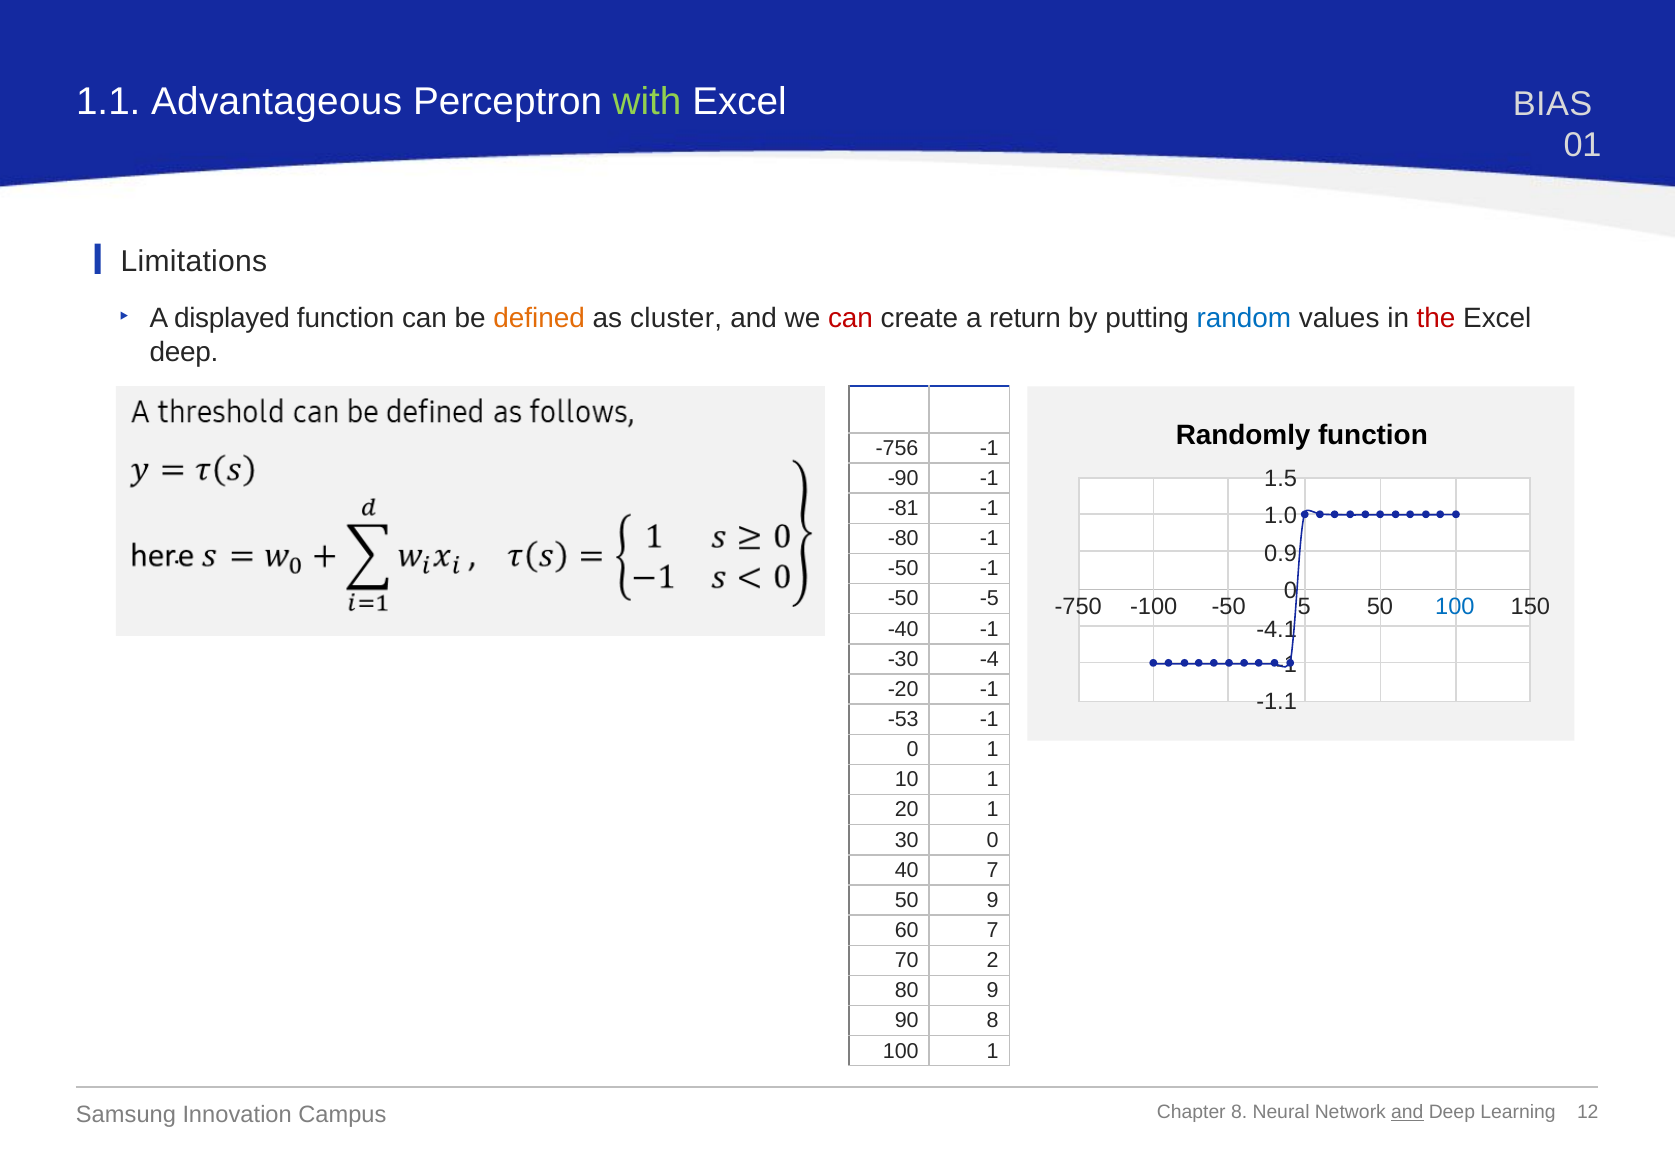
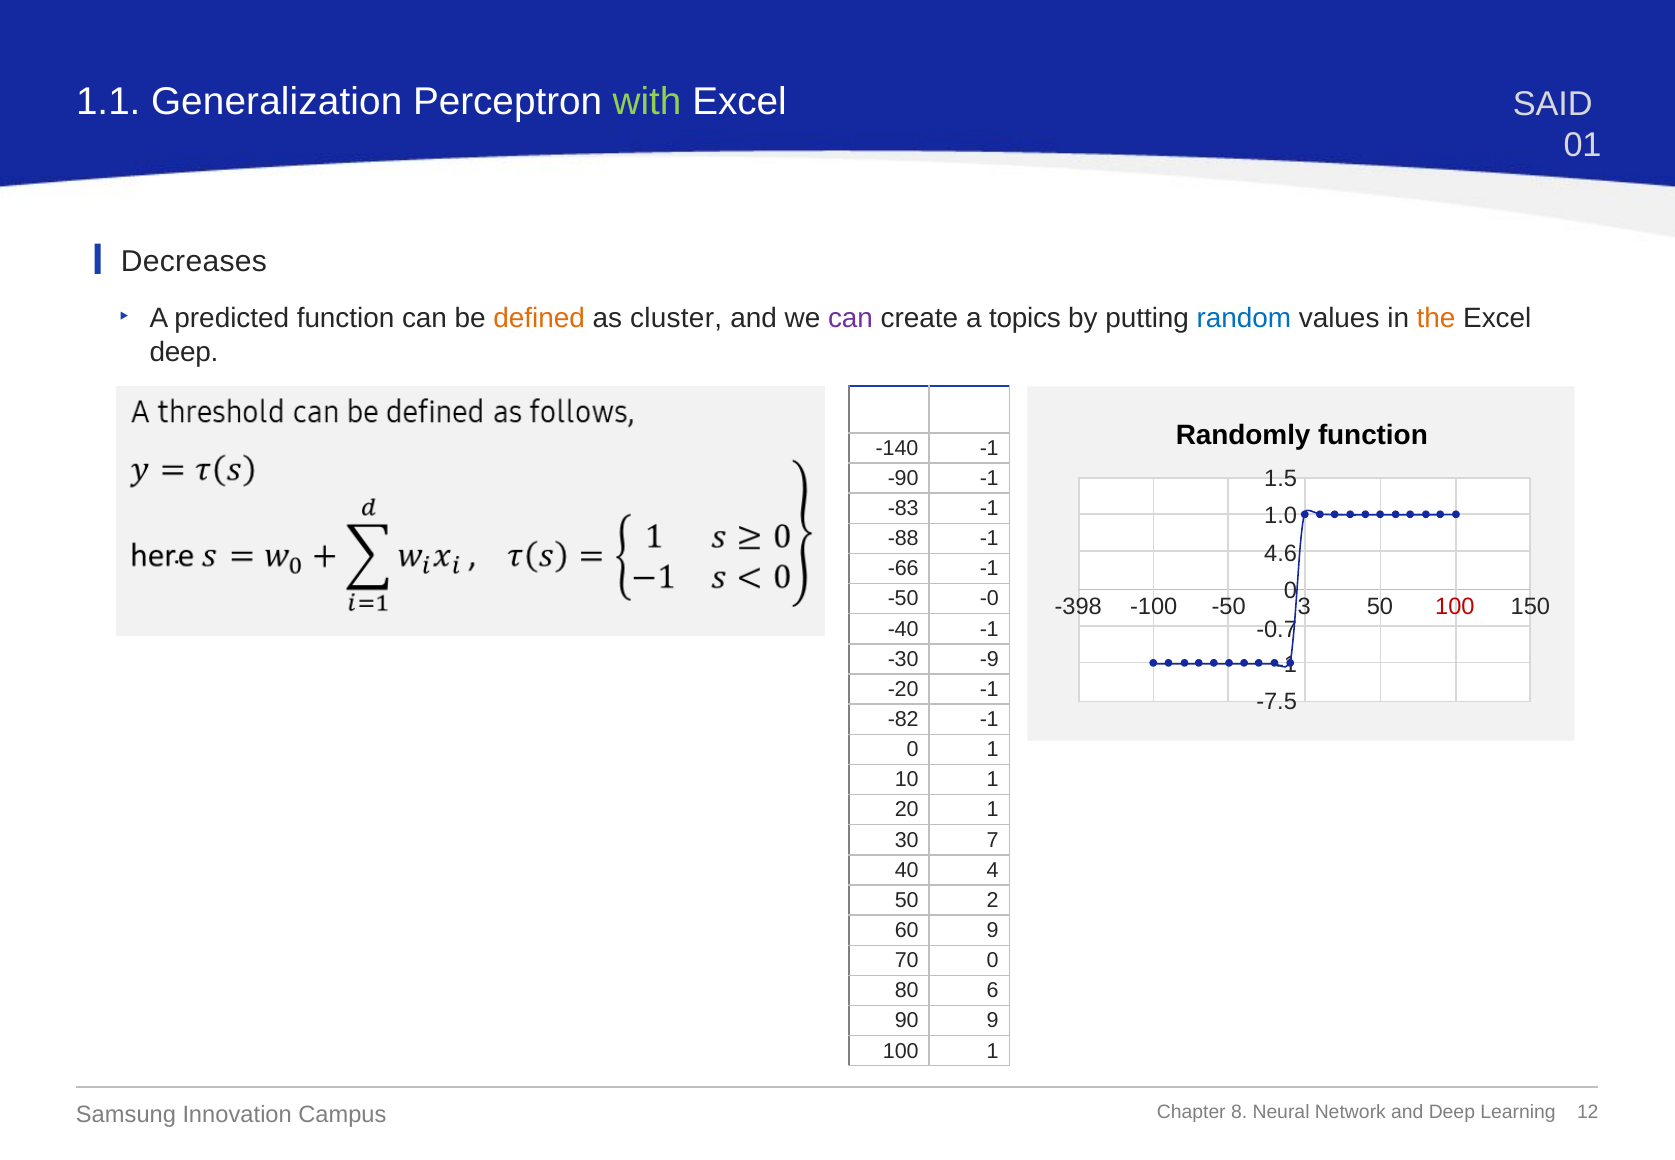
Advantageous: Advantageous -> Generalization
BIAS: BIAS -> SAID
Limitations: Limitations -> Decreases
displayed: displayed -> predicted
can at (850, 318) colour: red -> purple
return: return -> topics
the colour: red -> orange
-756: -756 -> -140
-81: -81 -> -83
-80: -80 -> -88
0.9: 0.9 -> 4.6
-50 at (903, 569): -50 -> -66
-5: -5 -> -0
-750: -750 -> -398
5: 5 -> 3
100 at (1455, 607) colour: blue -> red
-4.1: -4.1 -> -0.7
-4: -4 -> -9
-1.1: -1.1 -> -7.5
-53: -53 -> -82
30 0: 0 -> 7
40 7: 7 -> 4
50 9: 9 -> 2
60 7: 7 -> 9
70 2: 2 -> 0
80 9: 9 -> 6
90 8: 8 -> 9
and at (1407, 1112) underline: present -> none
